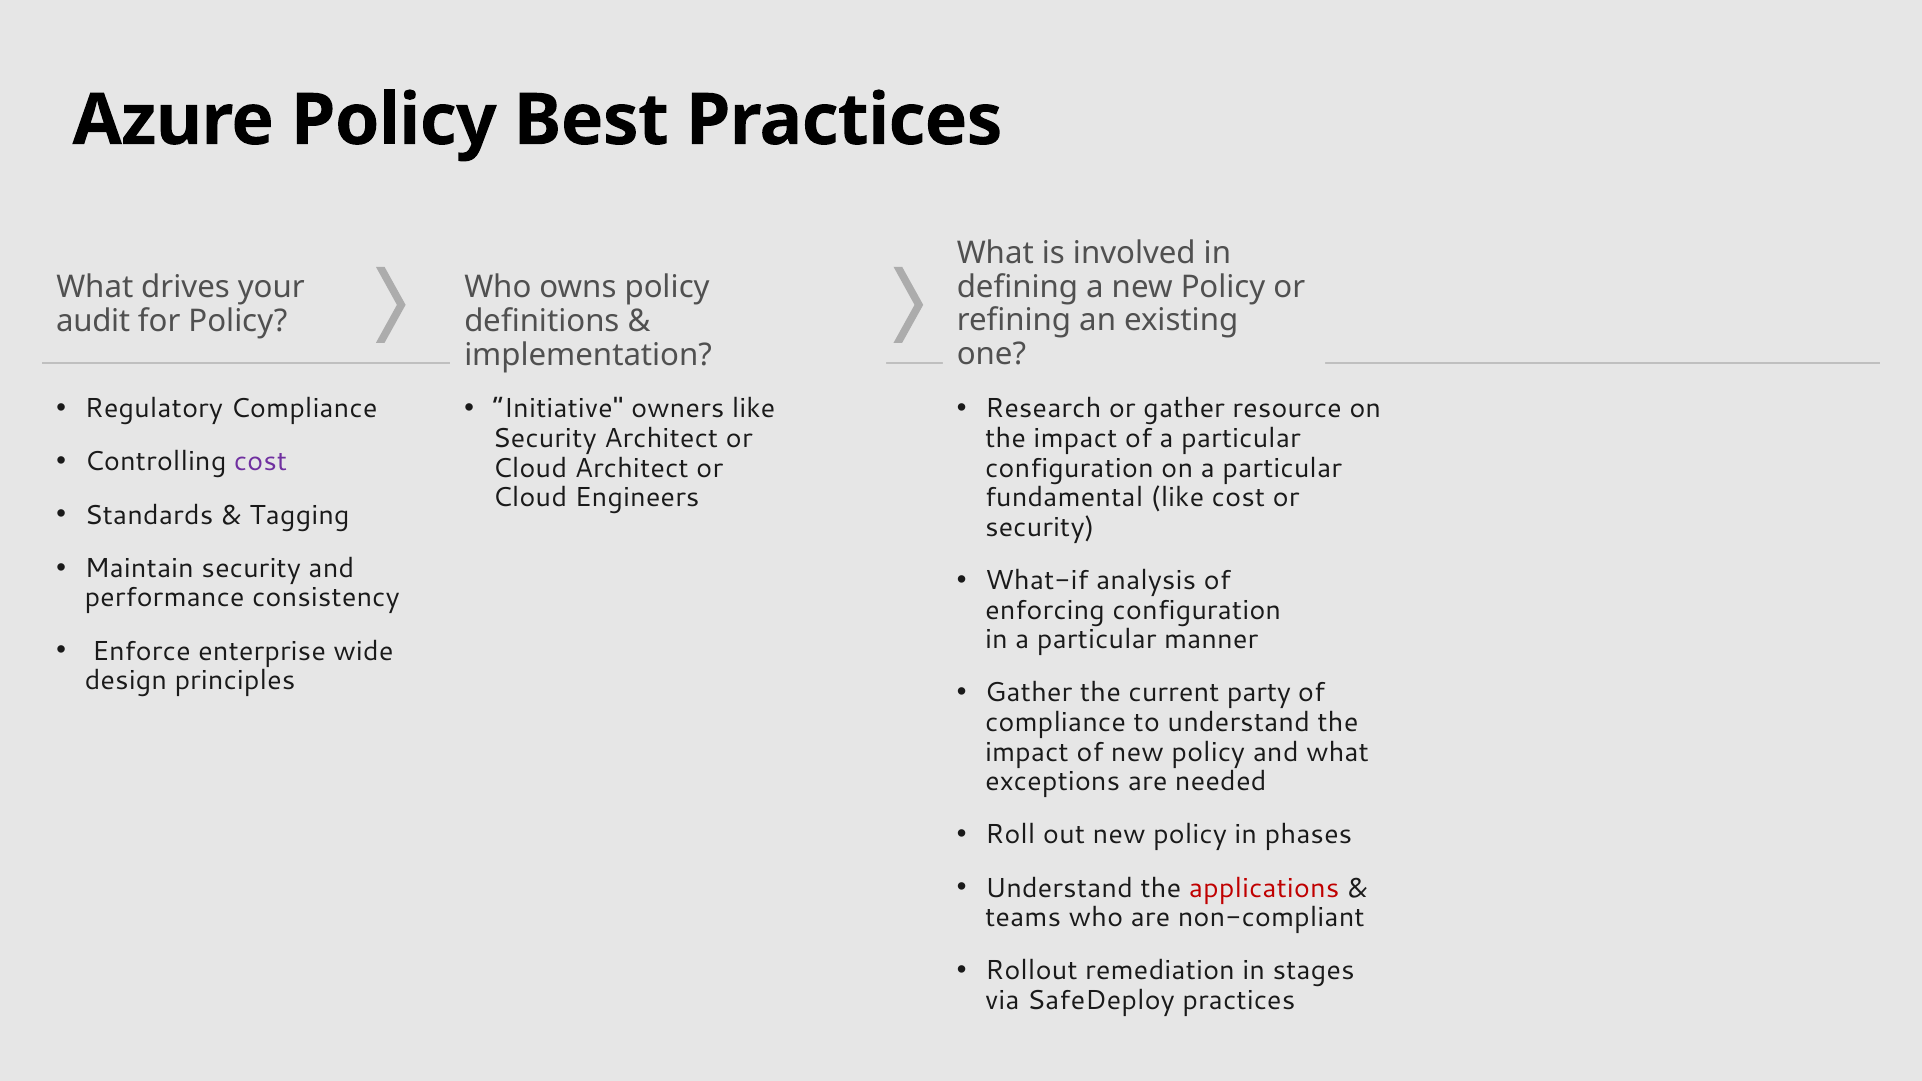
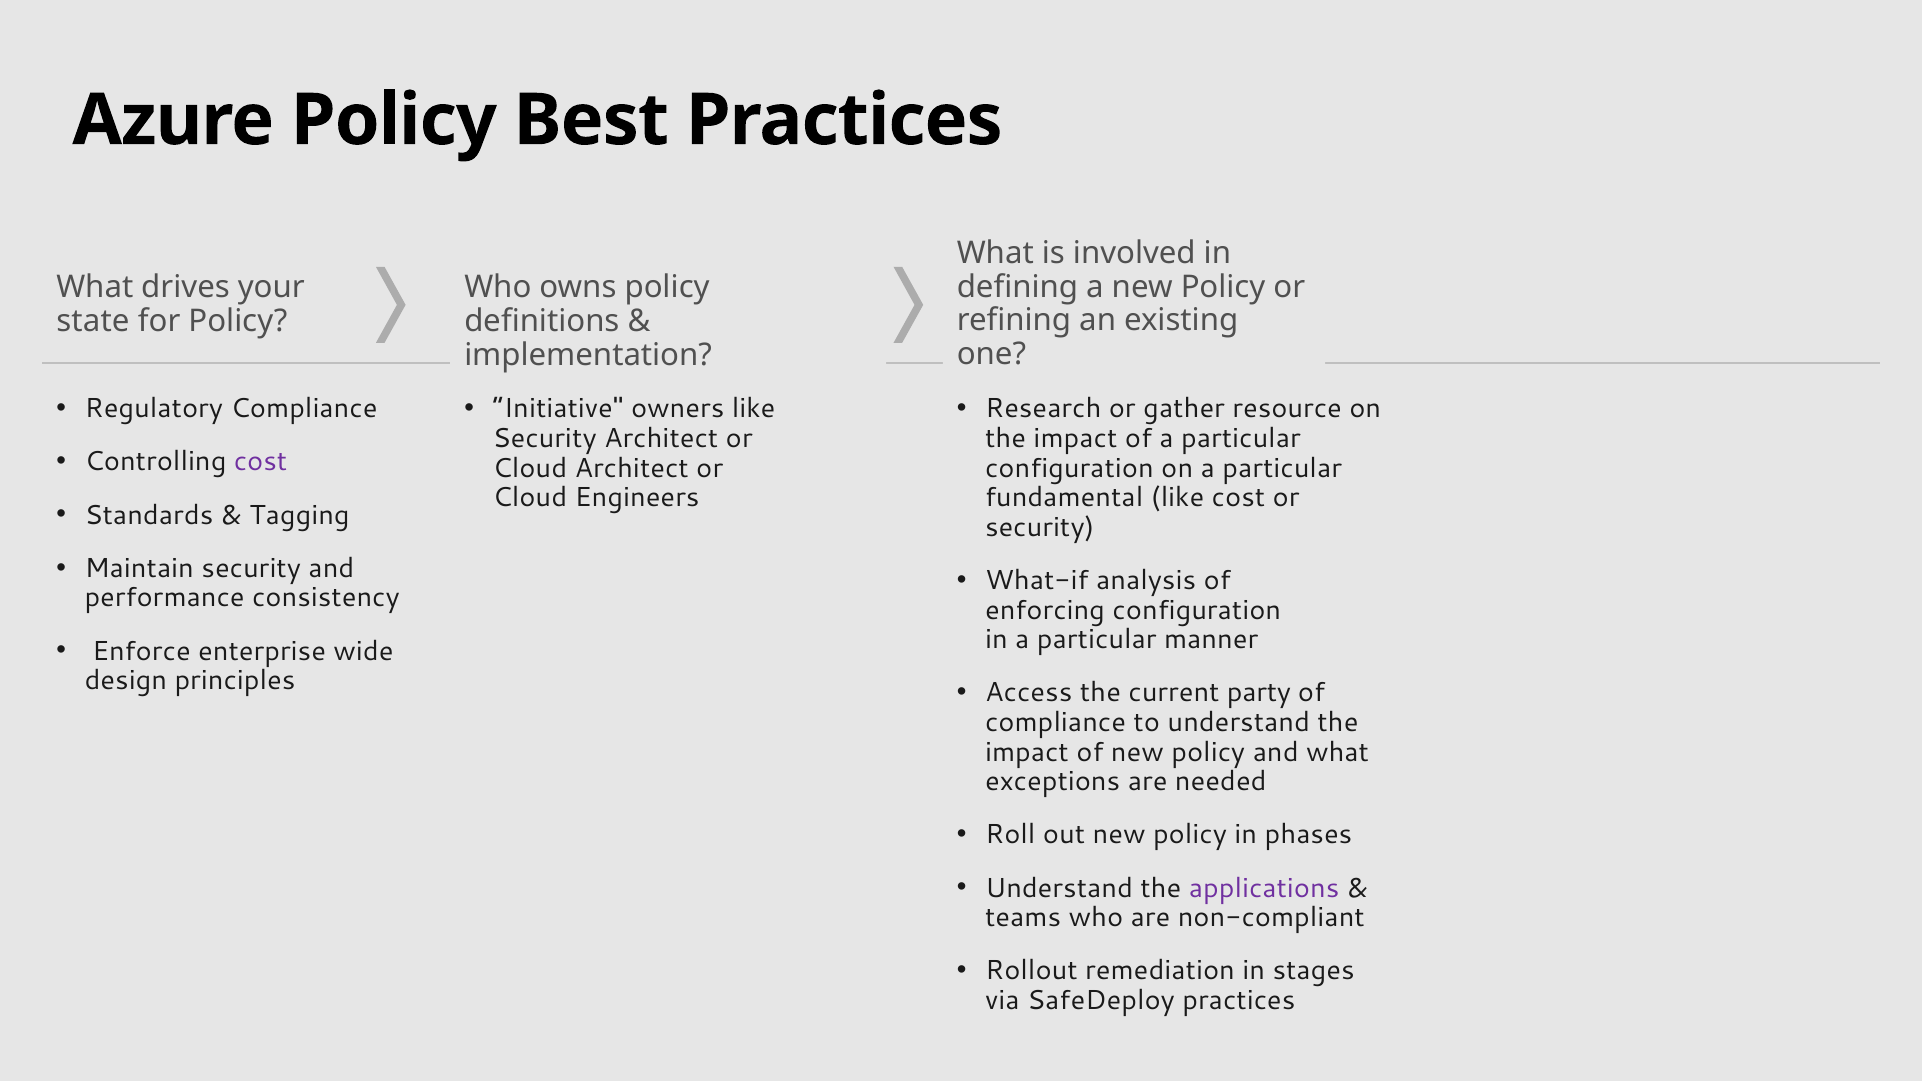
audit: audit -> state
Gather at (1029, 693): Gather -> Access
applications colour: red -> purple
